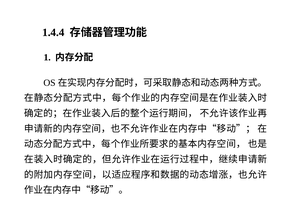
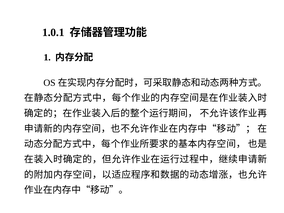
1.4.4: 1.4.4 -> 1.0.1
